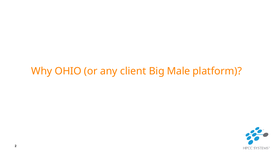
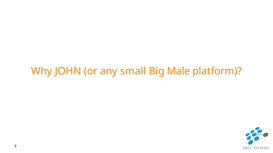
OHIO: OHIO -> JOHN
client: client -> small
